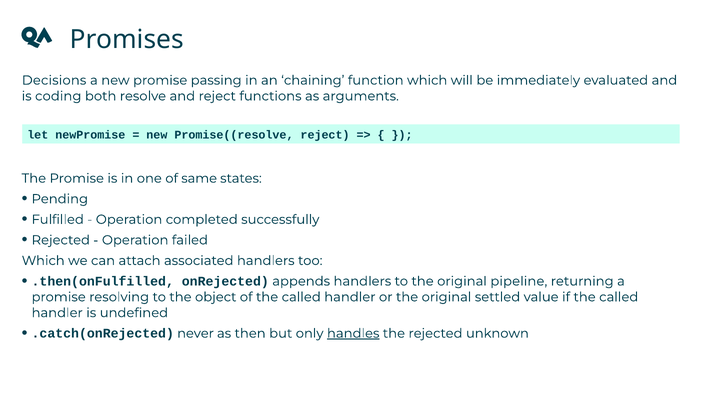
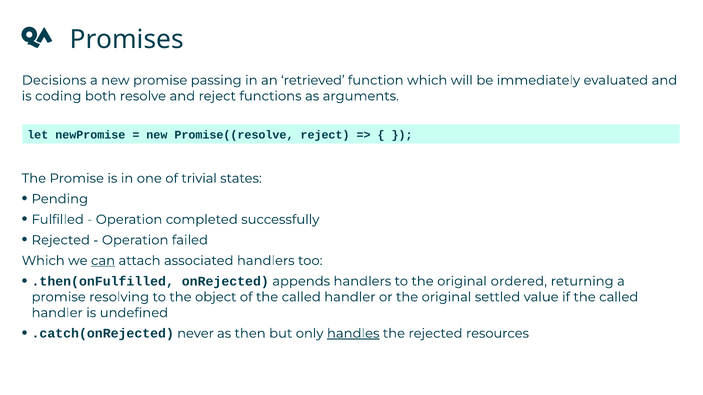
chaining: chaining -> retrieved
same: same -> trivial
can underline: none -> present
pipeline: pipeline -> ordered
unknown: unknown -> resources
